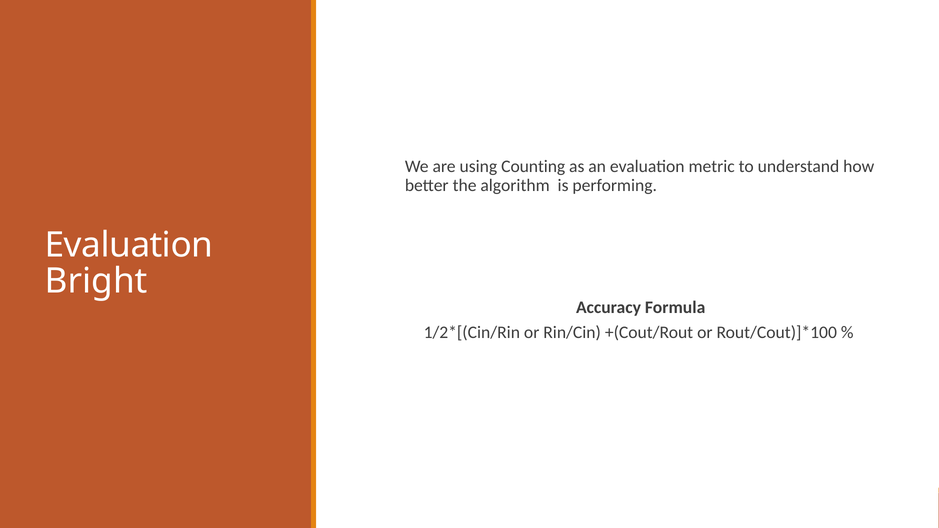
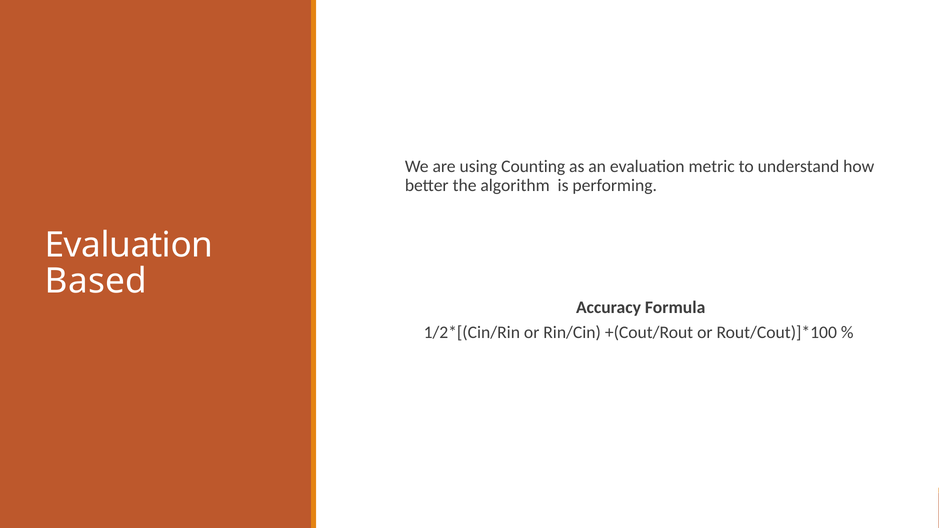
Bright: Bright -> Based
